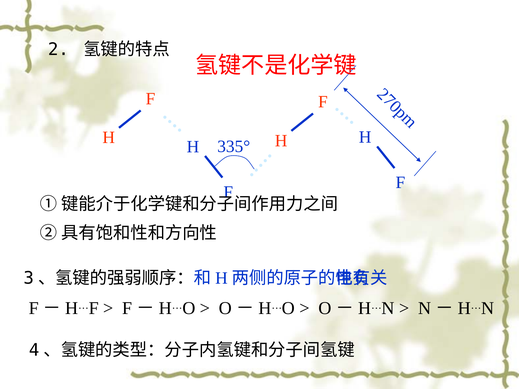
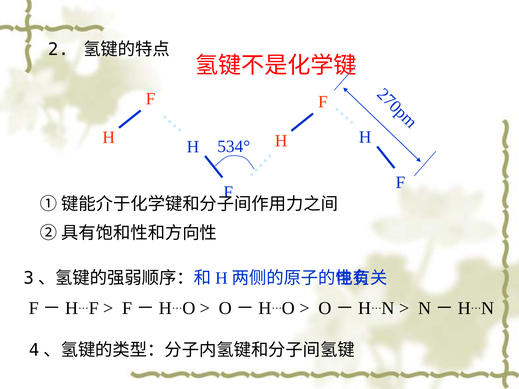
335°: 335° -> 534°
